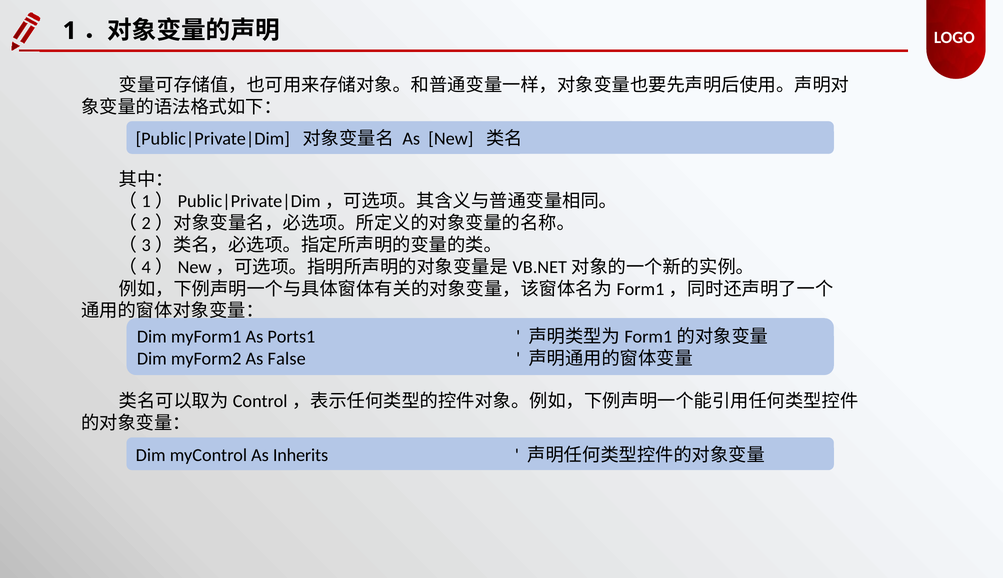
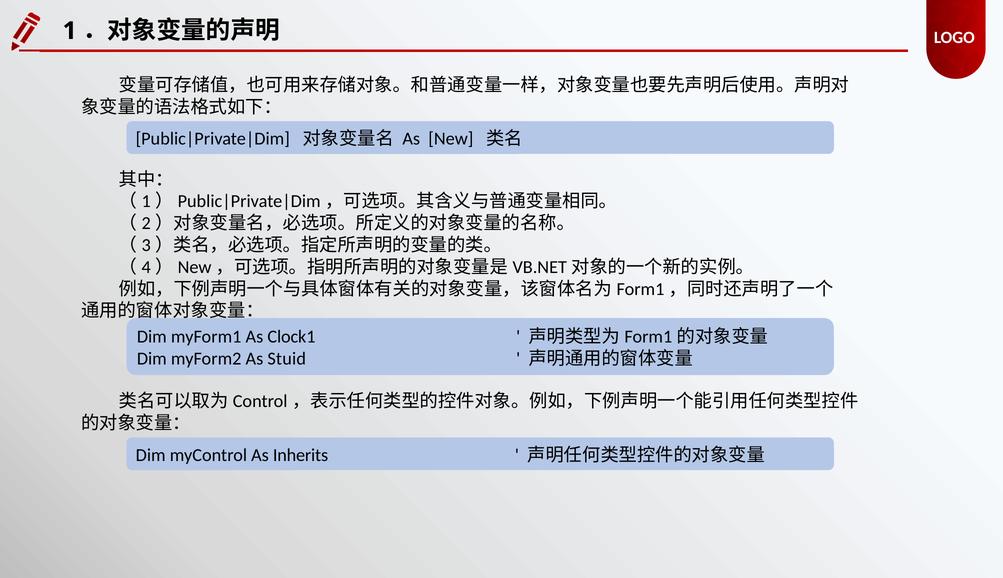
Ports1: Ports1 -> Clock1
False: False -> Stuid
